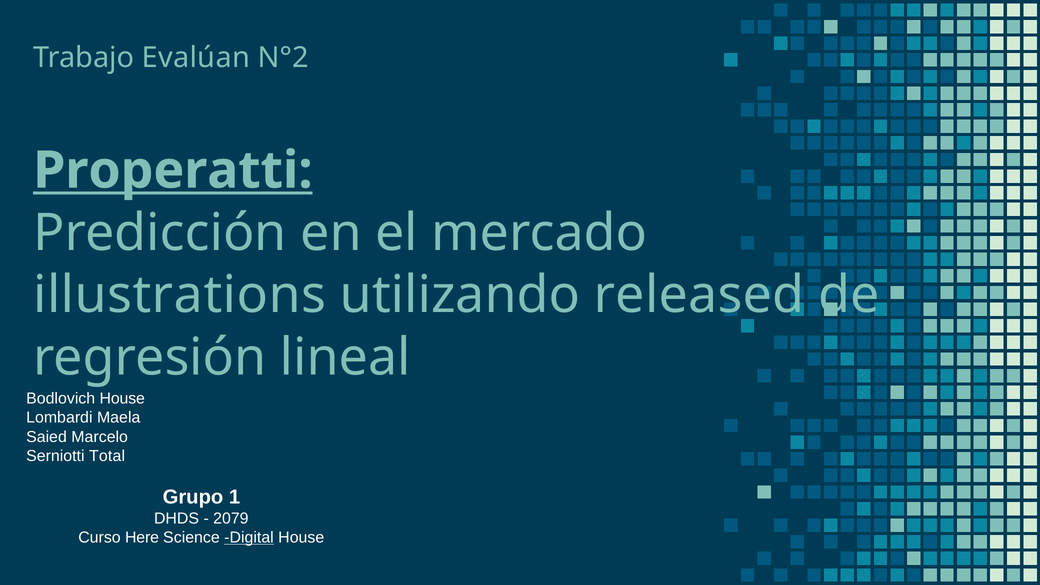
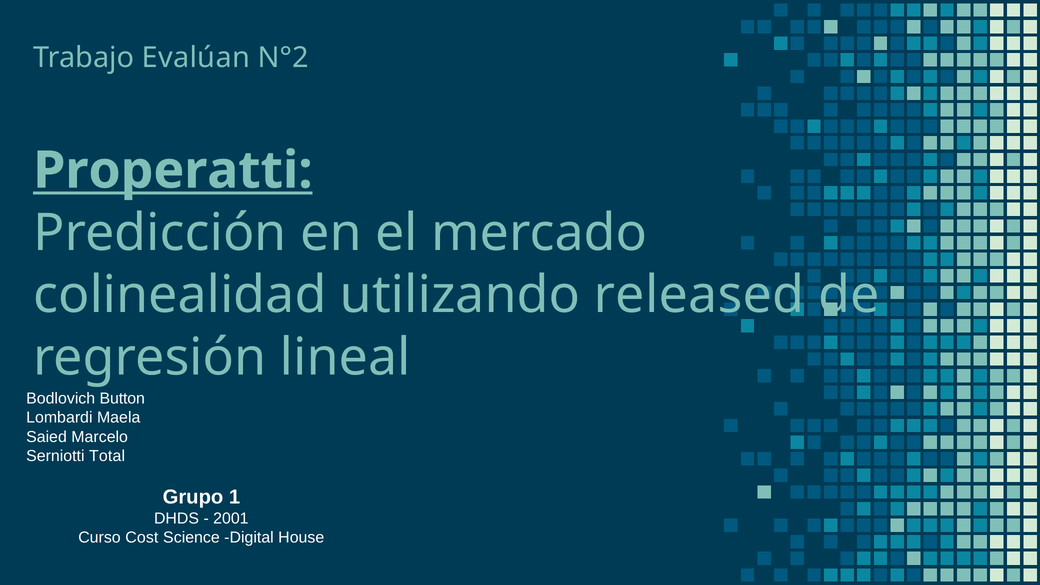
illustrations: illustrations -> colinealidad
Bodlovich House: House -> Button
2079: 2079 -> 2001
Here: Here -> Cost
Digital underline: present -> none
